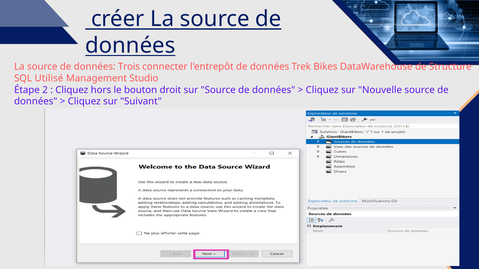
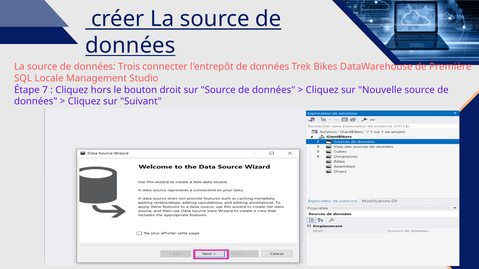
Structure: Structure -> Première
Utilisé: Utilisé -> Locale
2: 2 -> 7
